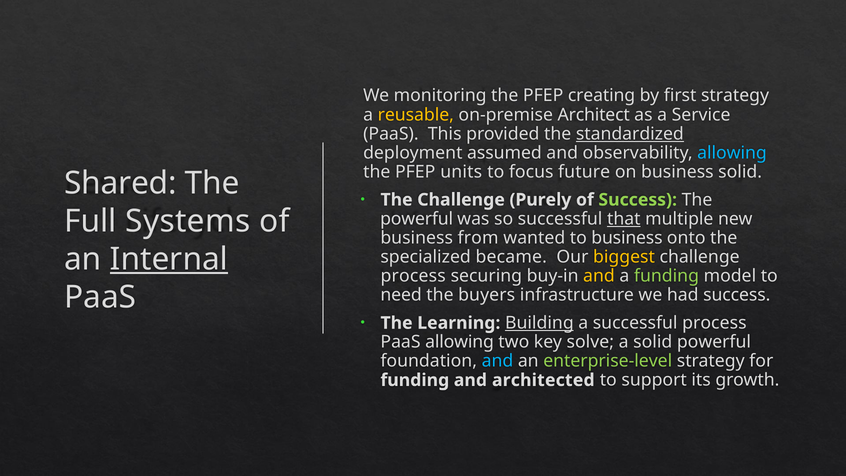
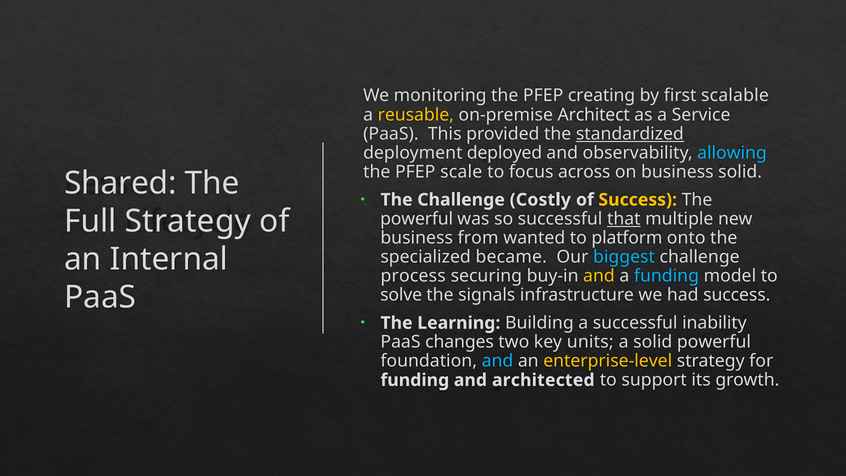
first strategy: strategy -> scalable
assumed: assumed -> deployed
units: units -> scale
future: future -> across
Purely: Purely -> Costly
Success at (638, 200) colour: light green -> yellow
Full Systems: Systems -> Strategy
to business: business -> platform
Internal underline: present -> none
biggest colour: yellow -> light blue
funding at (666, 276) colour: light green -> light blue
need: need -> solve
buyers: buyers -> signals
Building underline: present -> none
successful process: process -> inability
PaaS allowing: allowing -> changes
solve: solve -> units
enterprise-level colour: light green -> yellow
